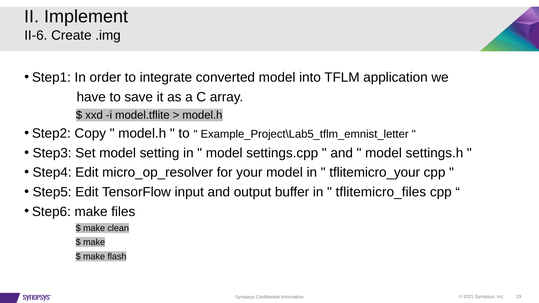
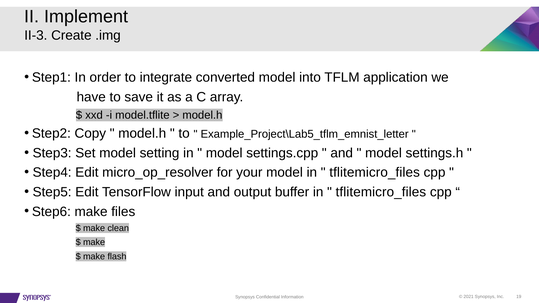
II-6: II-6 -> II-3
tflitemicro_your at (375, 173): tflitemicro_your -> tflitemicro_files
